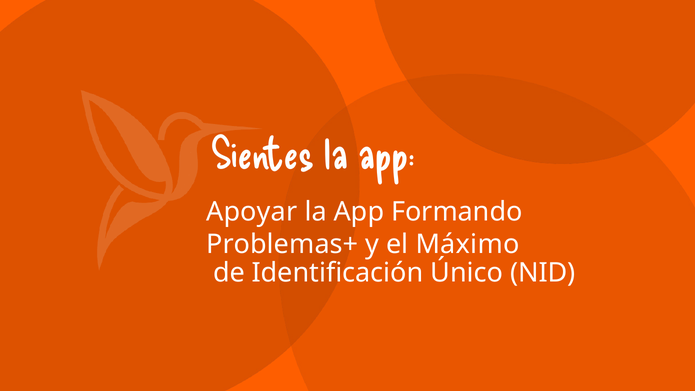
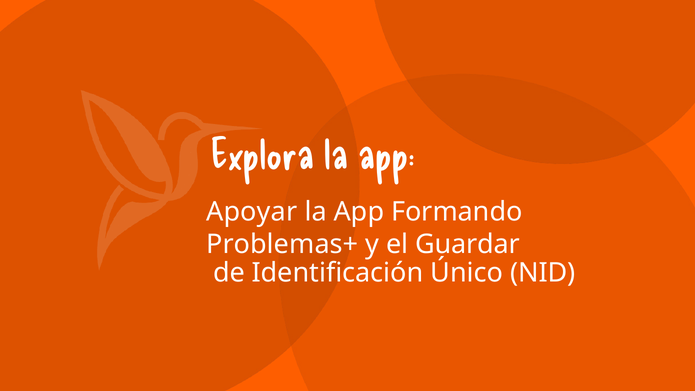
Sientes: Sientes -> Explora
Máximo: Máximo -> Guardar
